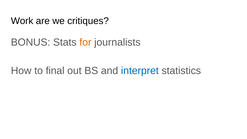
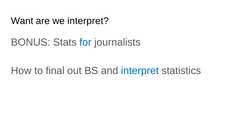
Work: Work -> Want
we critiques: critiques -> interpret
for colour: orange -> blue
